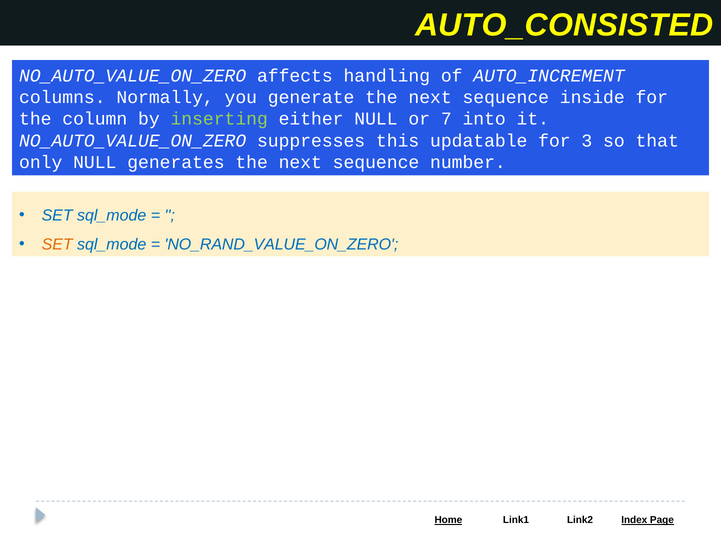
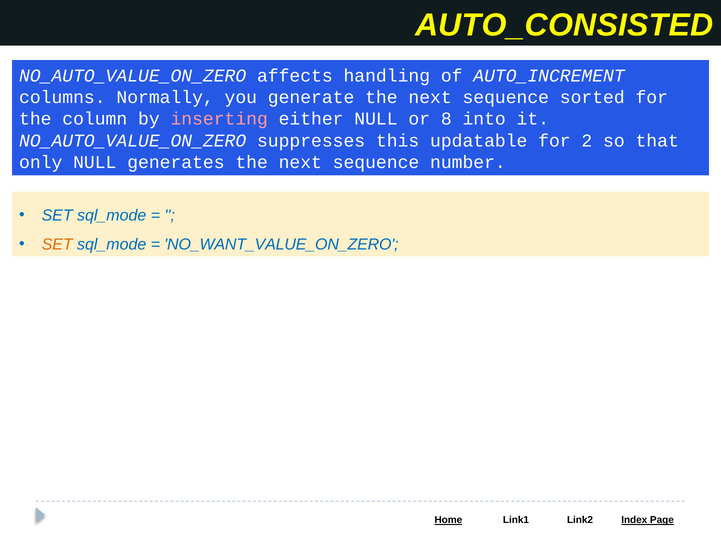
inside: inside -> sorted
inserting colour: light green -> pink
7: 7 -> 8
3: 3 -> 2
NO_RAND_VALUE_ON_ZERO: NO_RAND_VALUE_ON_ZERO -> NO_WANT_VALUE_ON_ZERO
